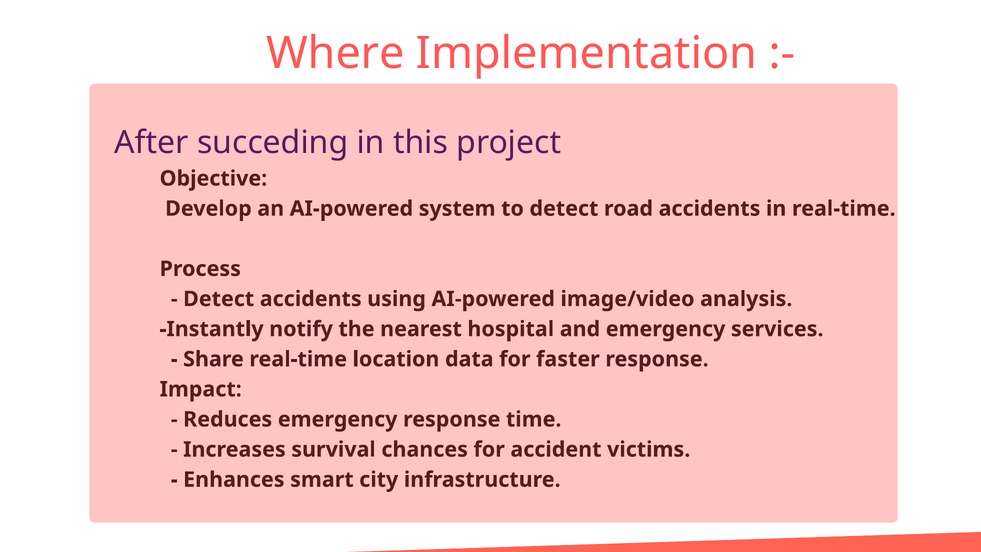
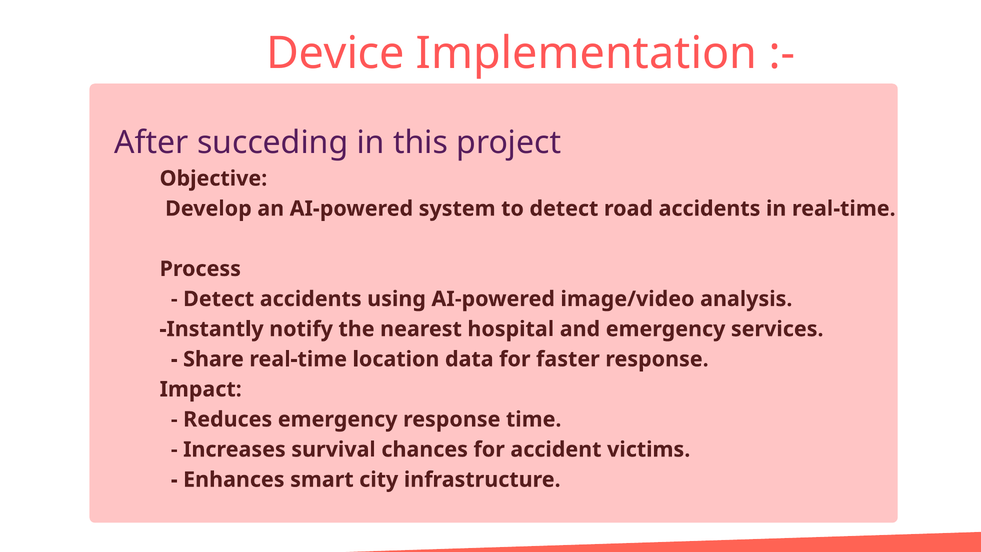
Where: Where -> Device
